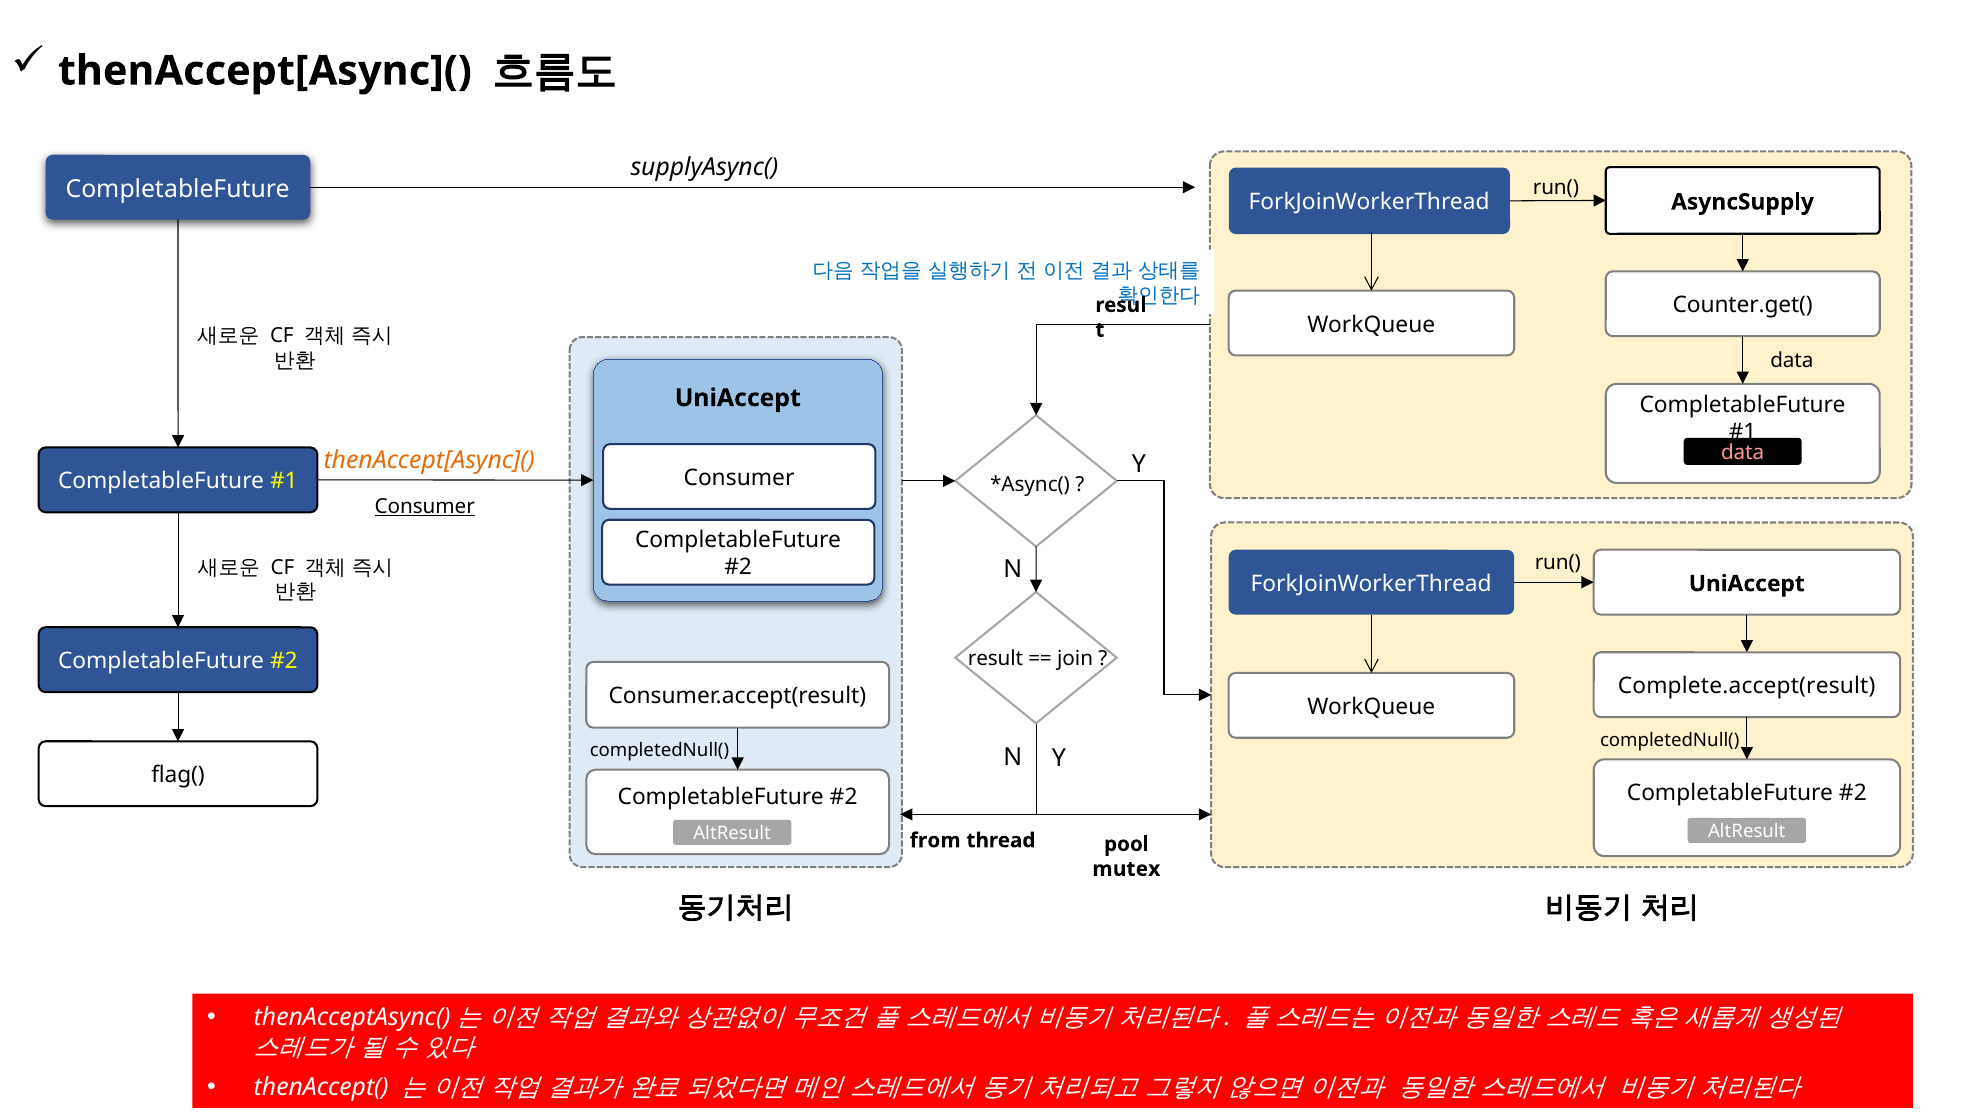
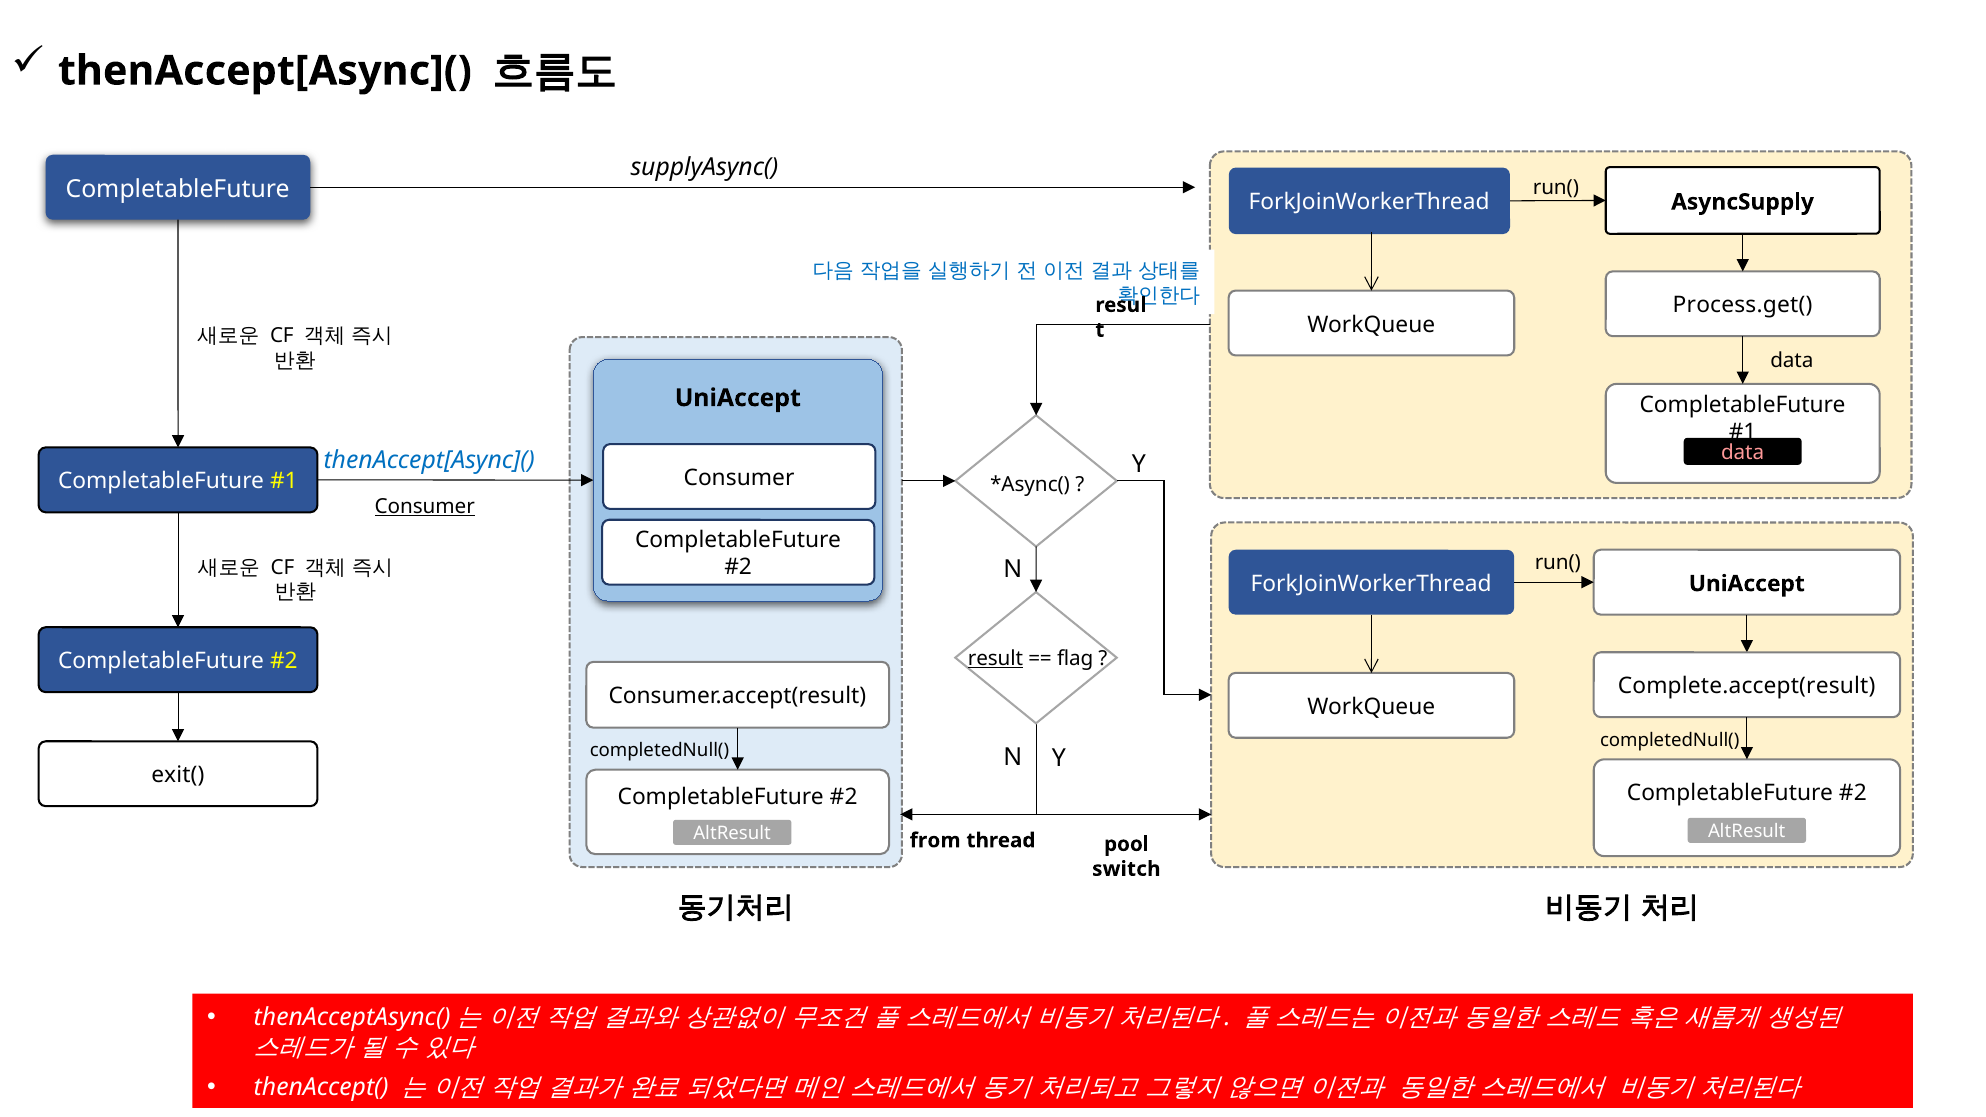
Counter.get(: Counter.get( -> Process.get(
thenAccept[Async]( at (429, 460) colour: orange -> blue
result underline: none -> present
join: join -> flag
flag(: flag( -> exit(
mutex: mutex -> switch
